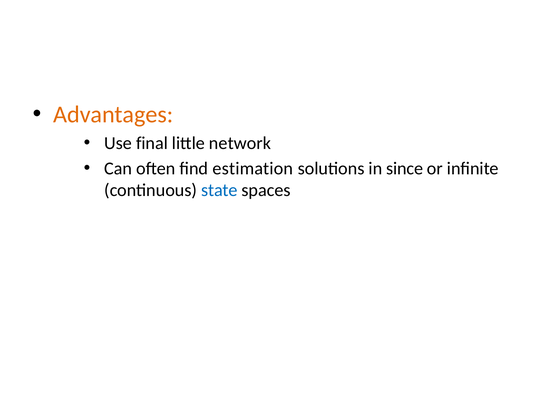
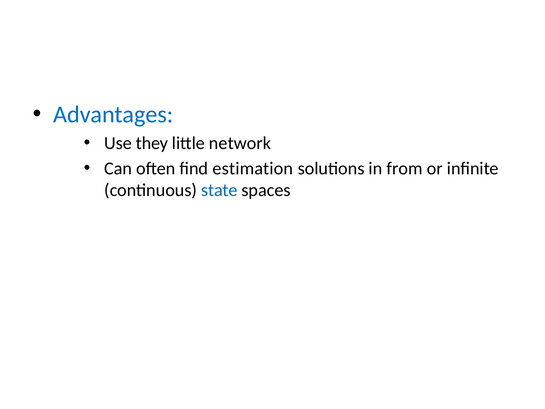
Advantages colour: orange -> blue
final: final -> they
since: since -> from
